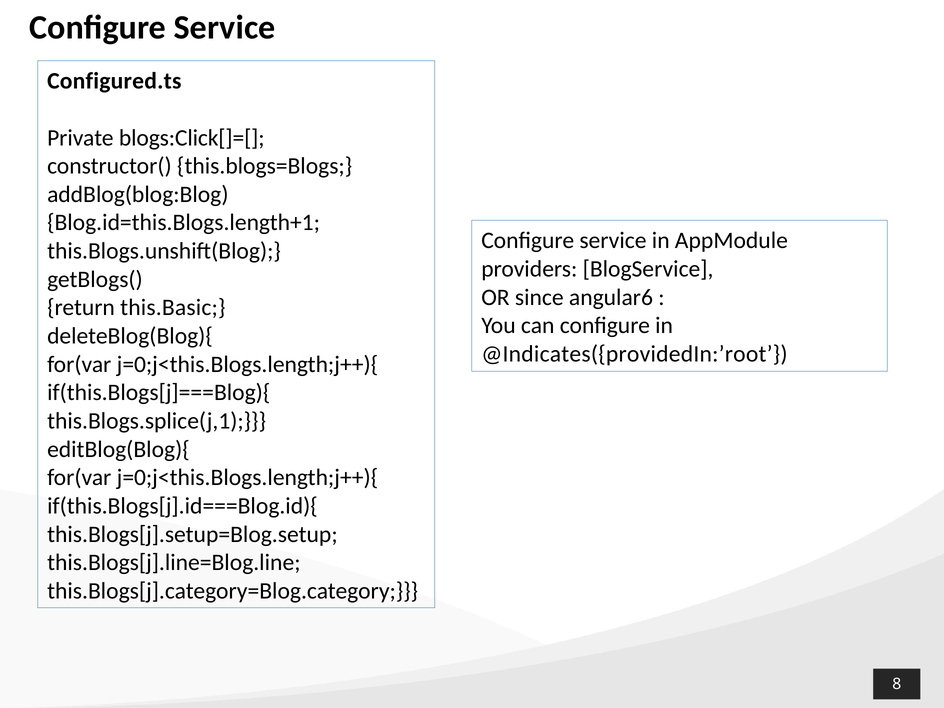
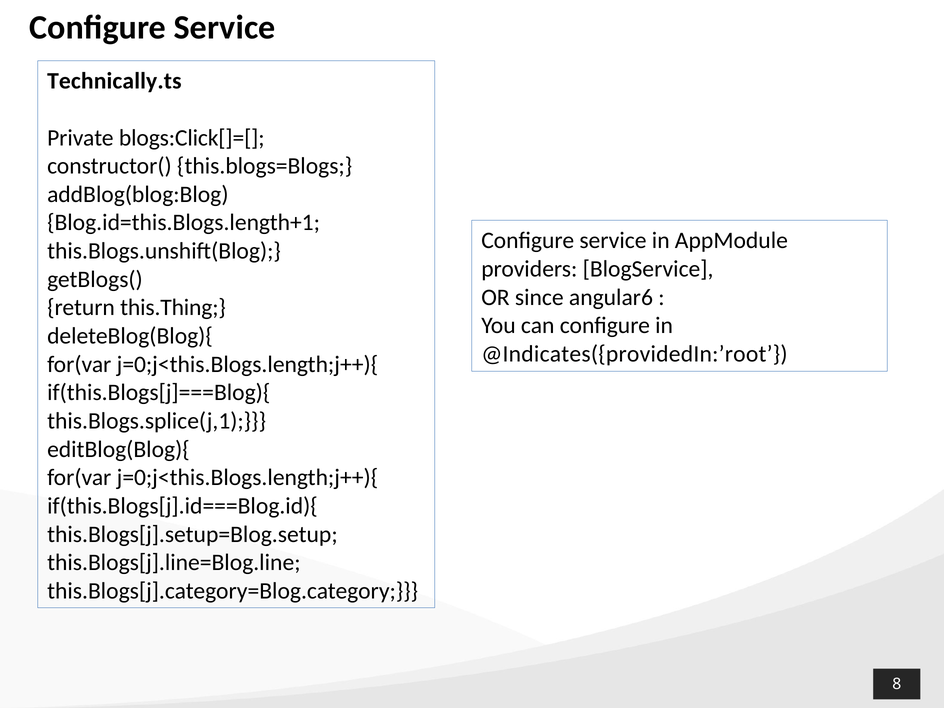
Configured.ts: Configured.ts -> Technically.ts
this.Basic: this.Basic -> this.Thing
